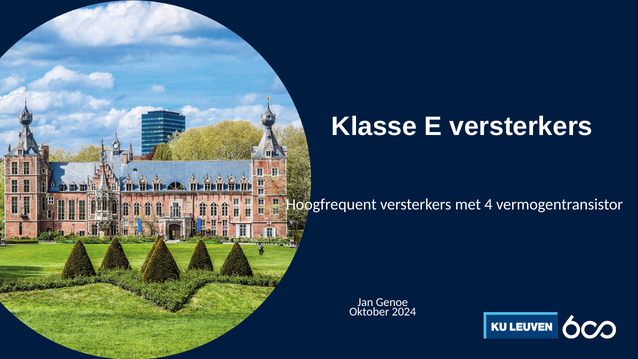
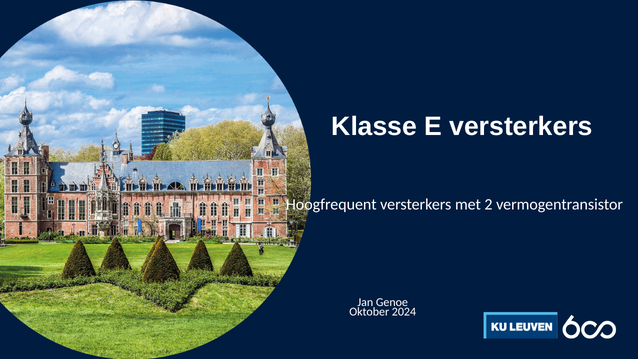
4: 4 -> 2
